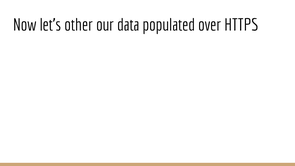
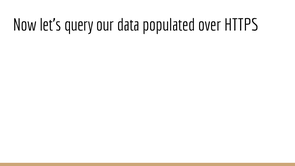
other: other -> query
